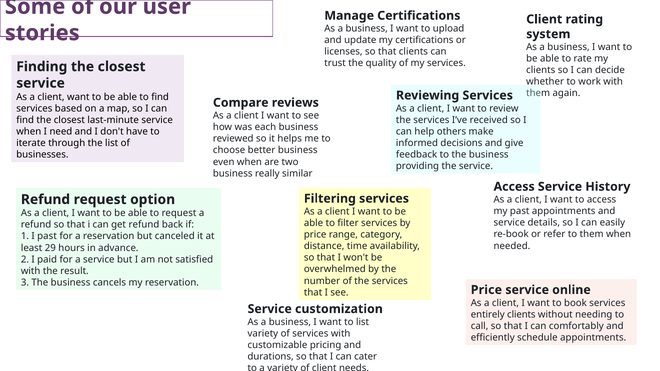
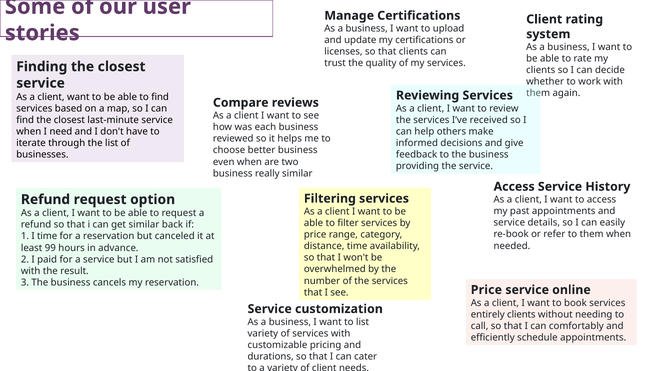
get refund: refund -> similar
I past: past -> time
29: 29 -> 99
